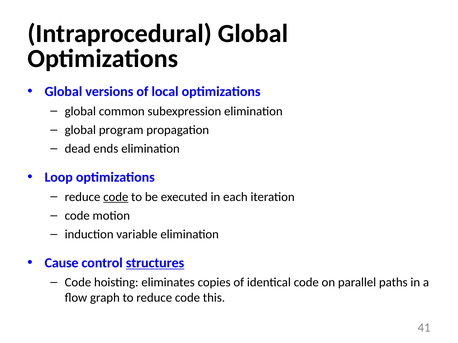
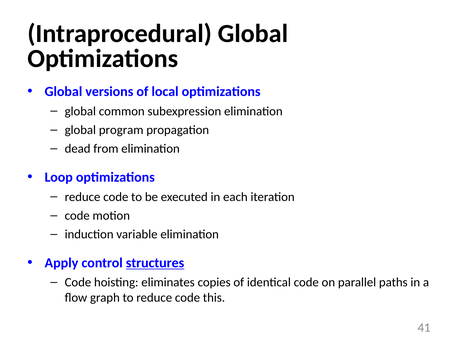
ends: ends -> from
code at (116, 197) underline: present -> none
Cause: Cause -> Apply
